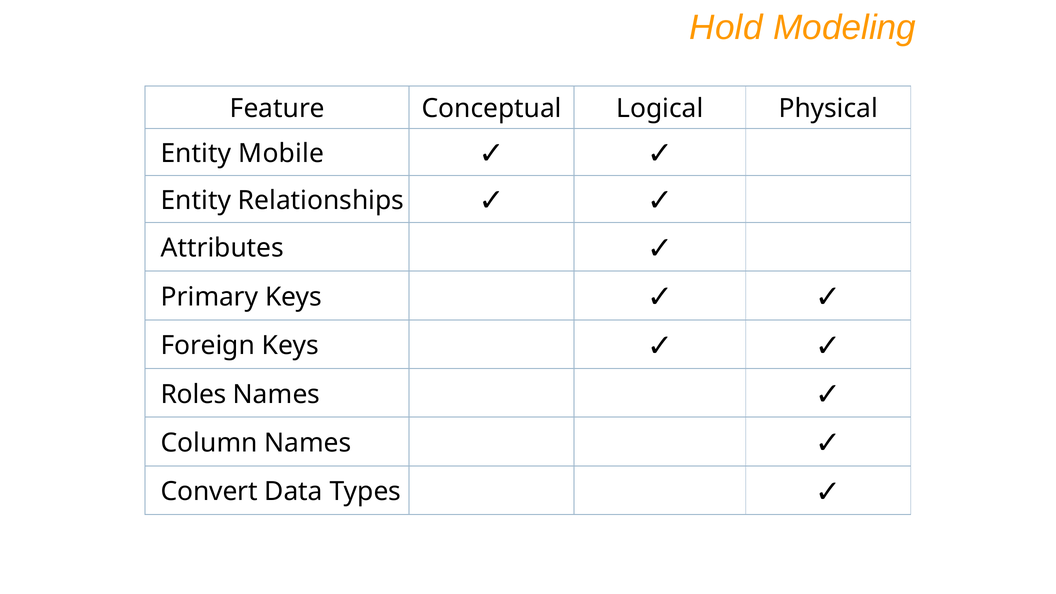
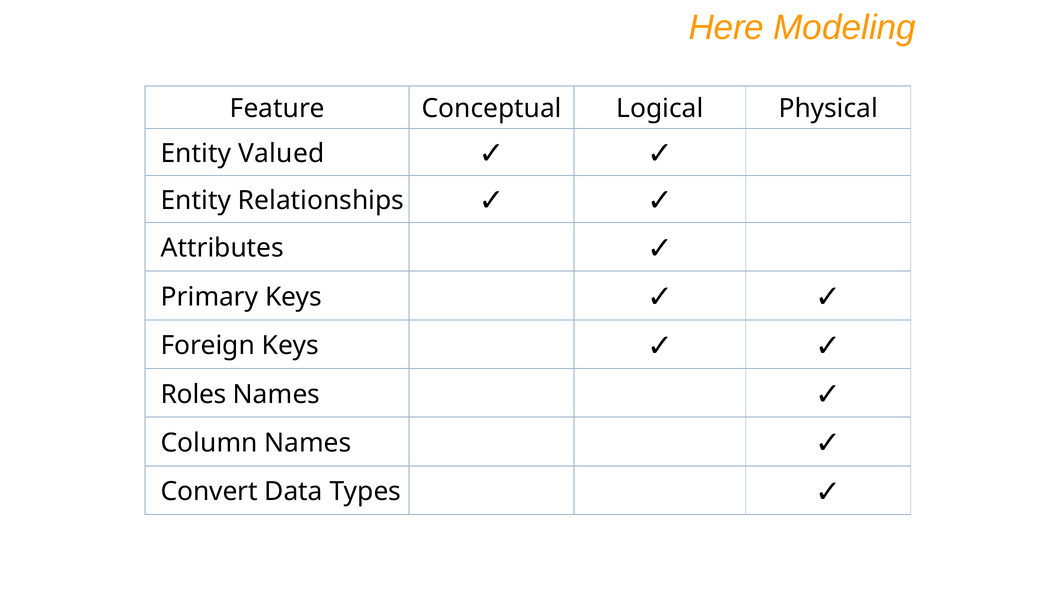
Hold: Hold -> Here
Mobile: Mobile -> Valued
